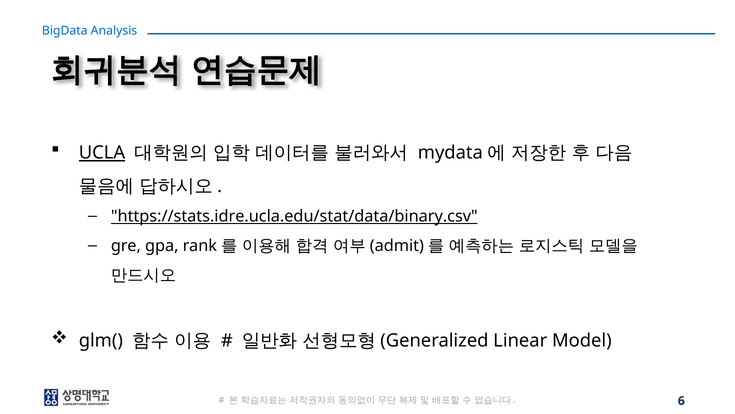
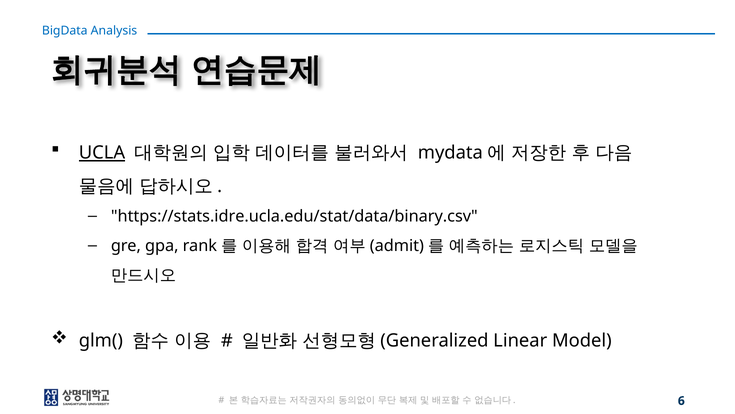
https://stats.idre.ucla.edu/stat/data/binary.csv underline: present -> none
